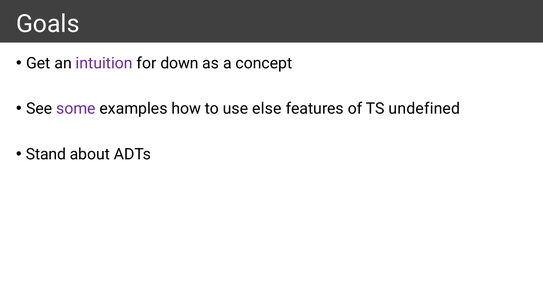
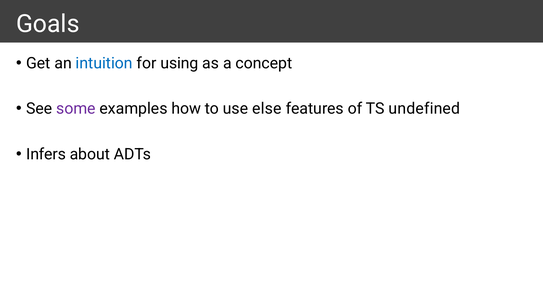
intuition colour: purple -> blue
down: down -> using
Stand: Stand -> Infers
